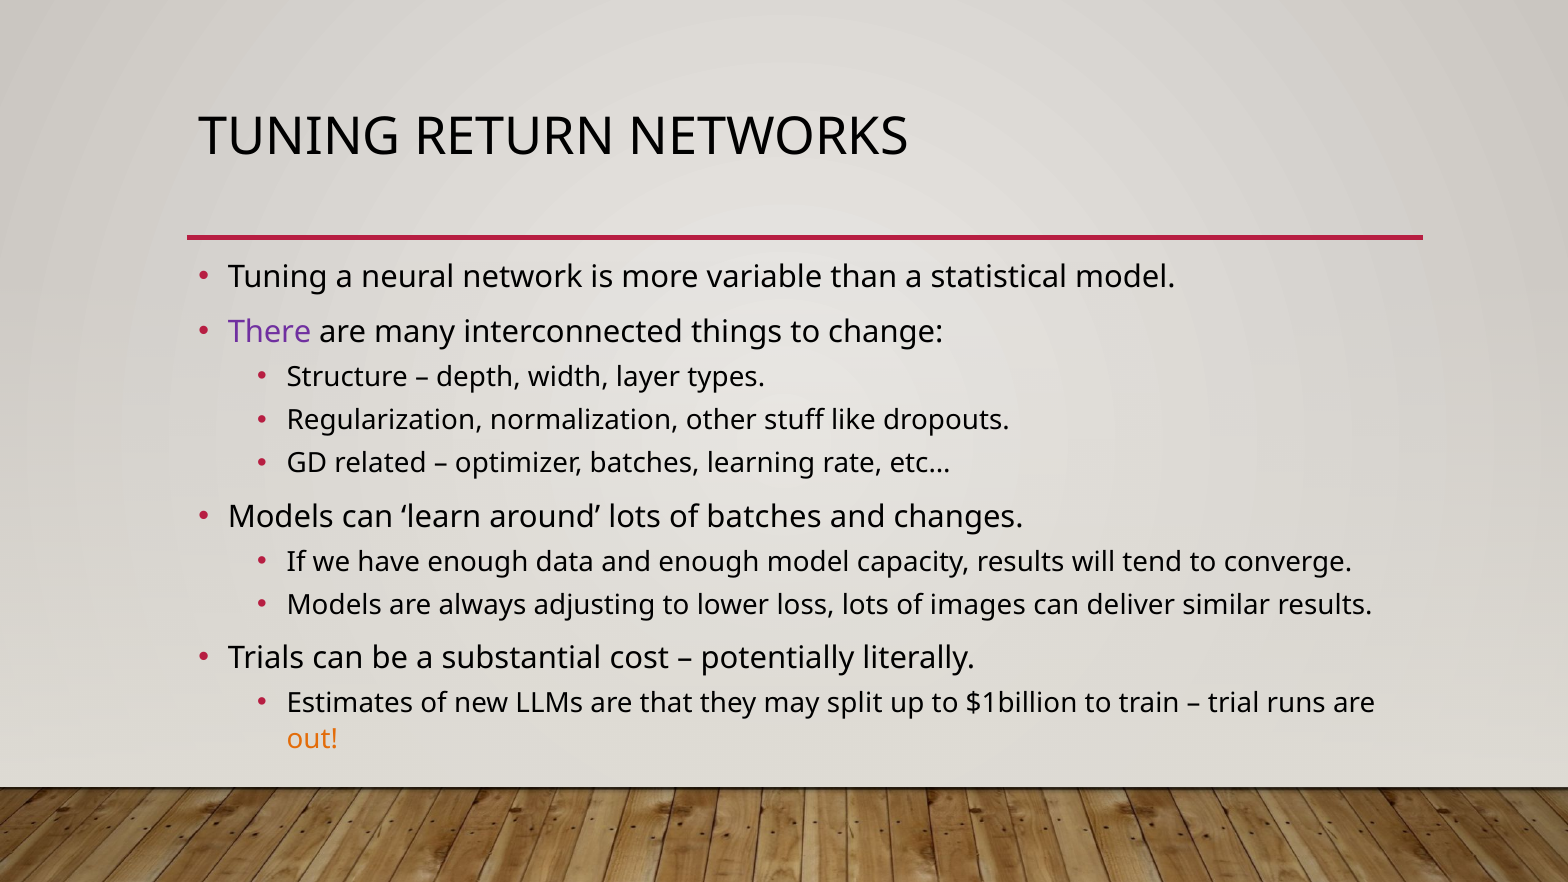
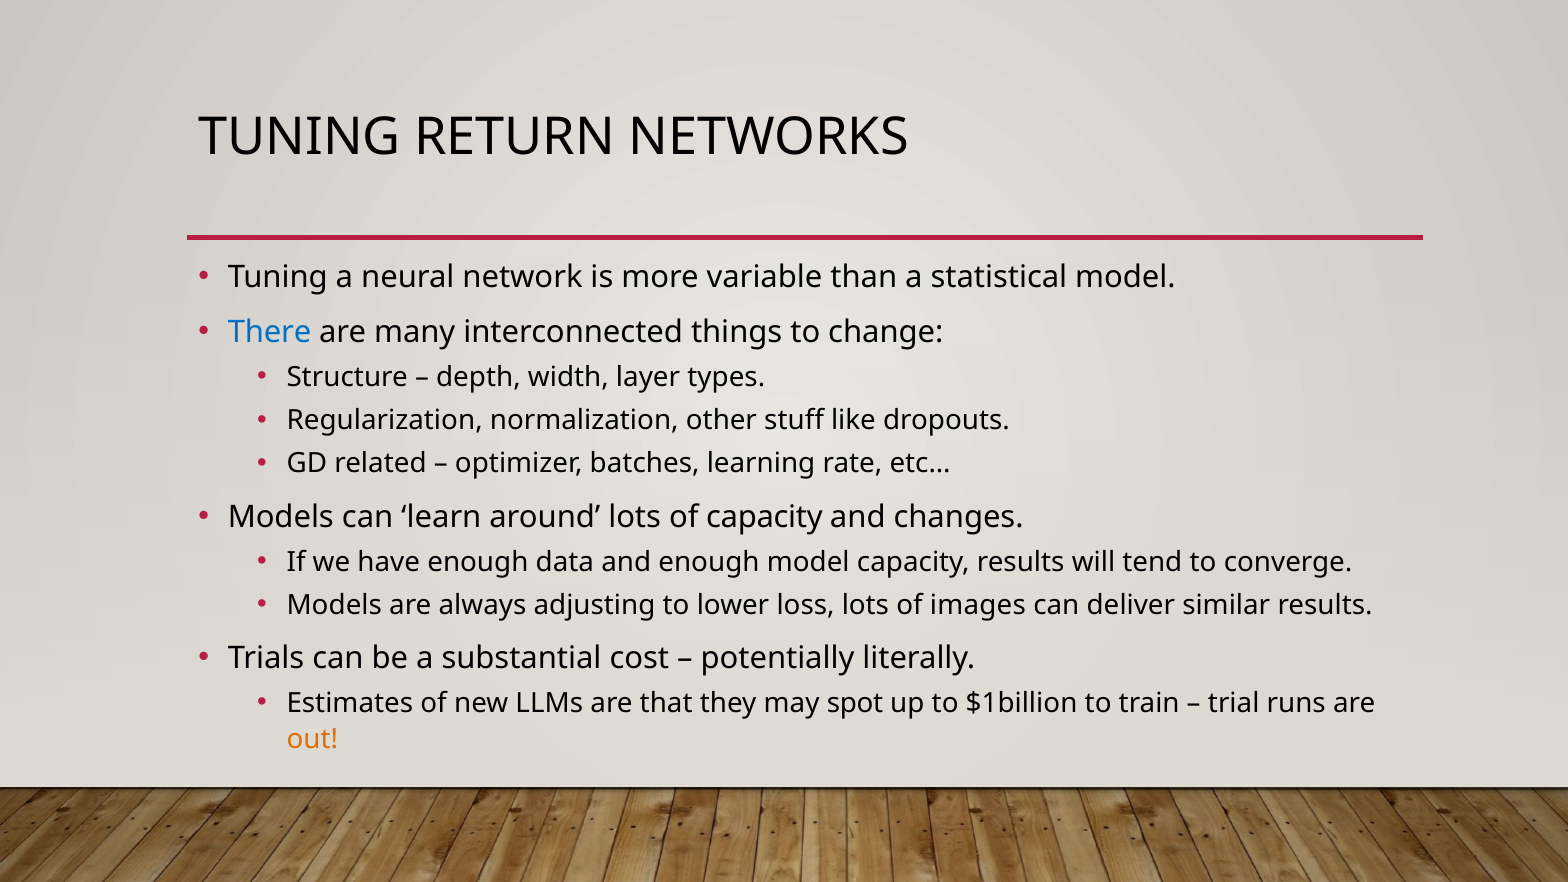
There colour: purple -> blue
of batches: batches -> capacity
split: split -> spot
